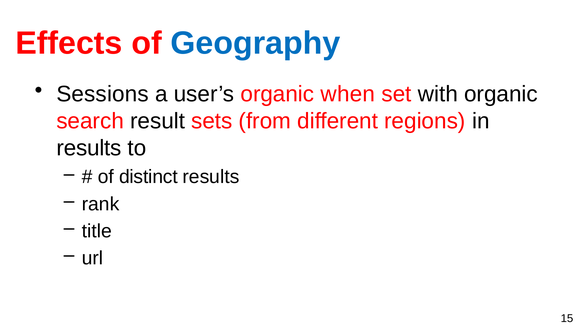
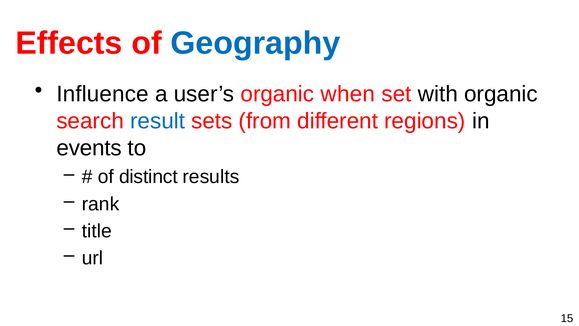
Sessions: Sessions -> Influence
result colour: black -> blue
results at (89, 148): results -> events
